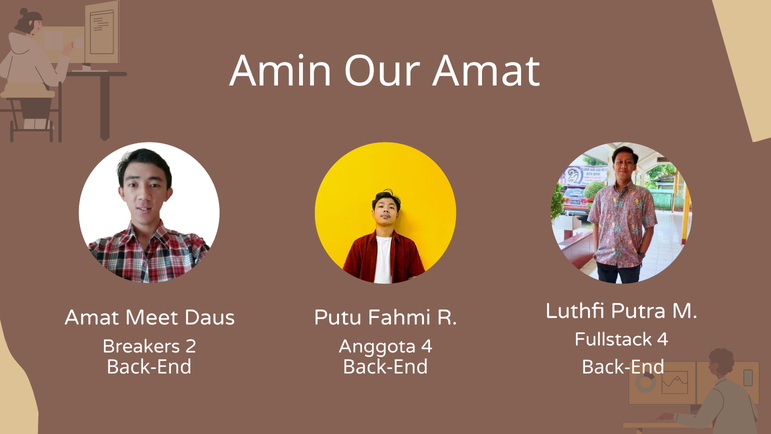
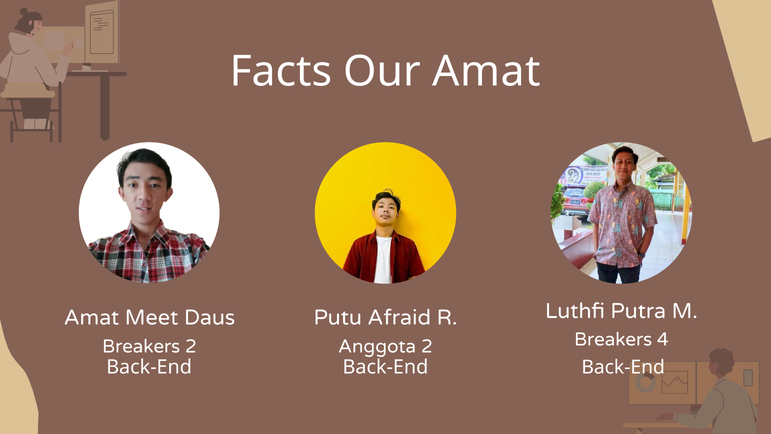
Amin: Amin -> Facts
Fahmi: Fahmi -> Afraid
Fullstack at (613, 339): Fullstack -> Breakers
Anggota 4: 4 -> 2
